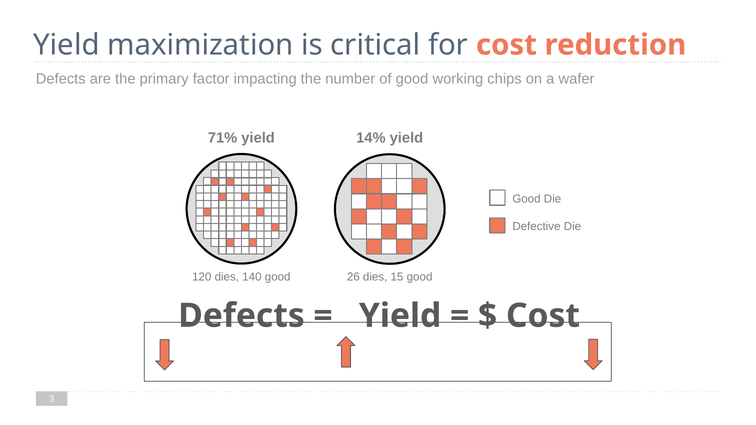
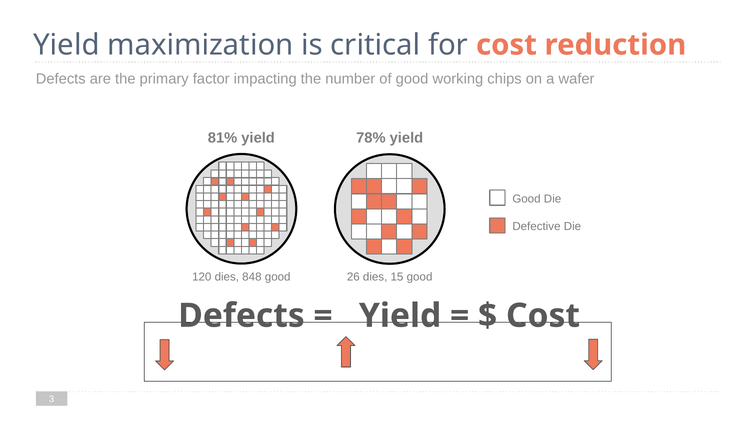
71%: 71% -> 81%
14%: 14% -> 78%
140: 140 -> 848
